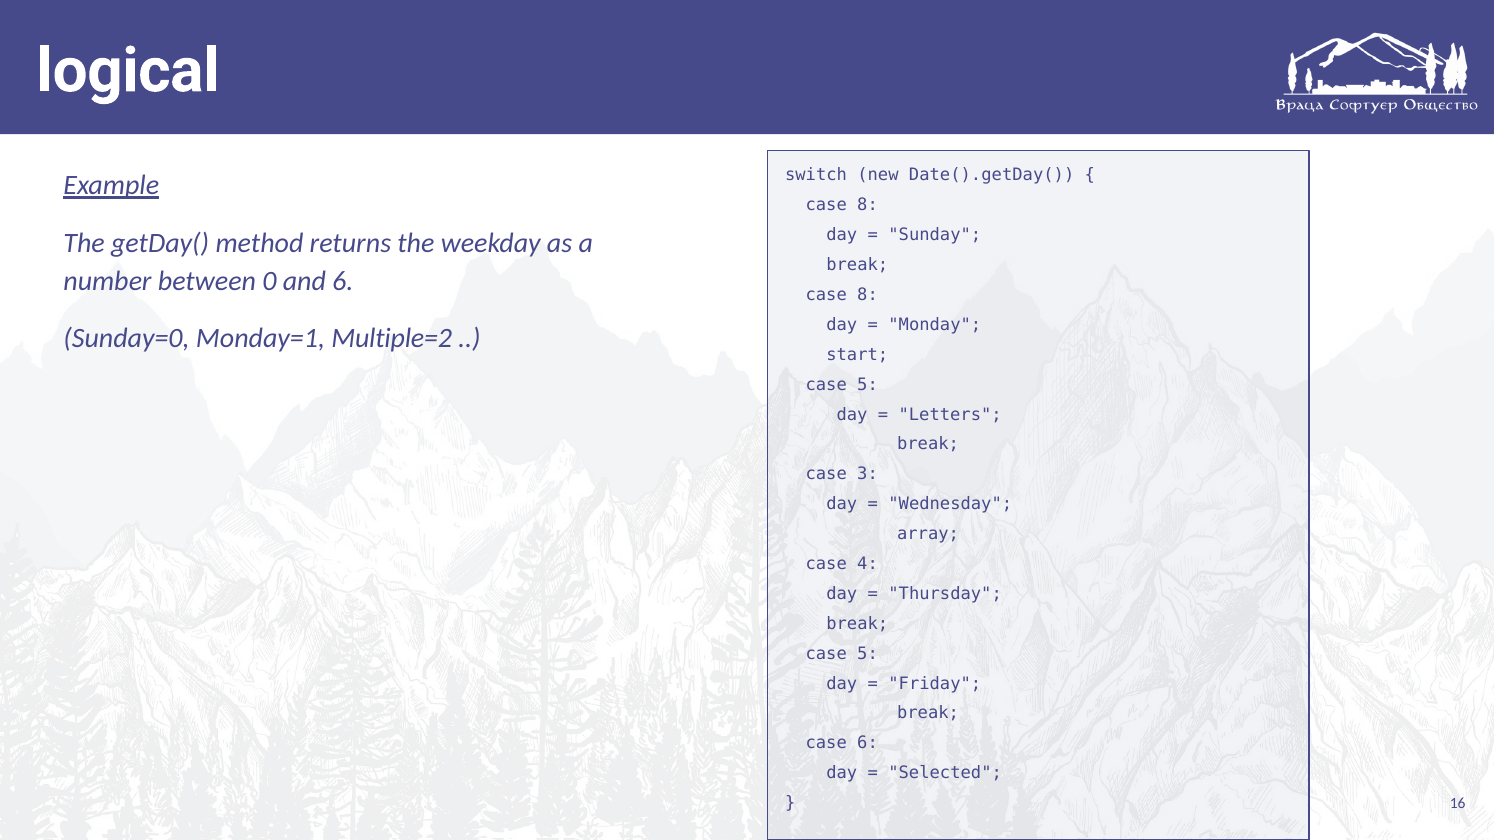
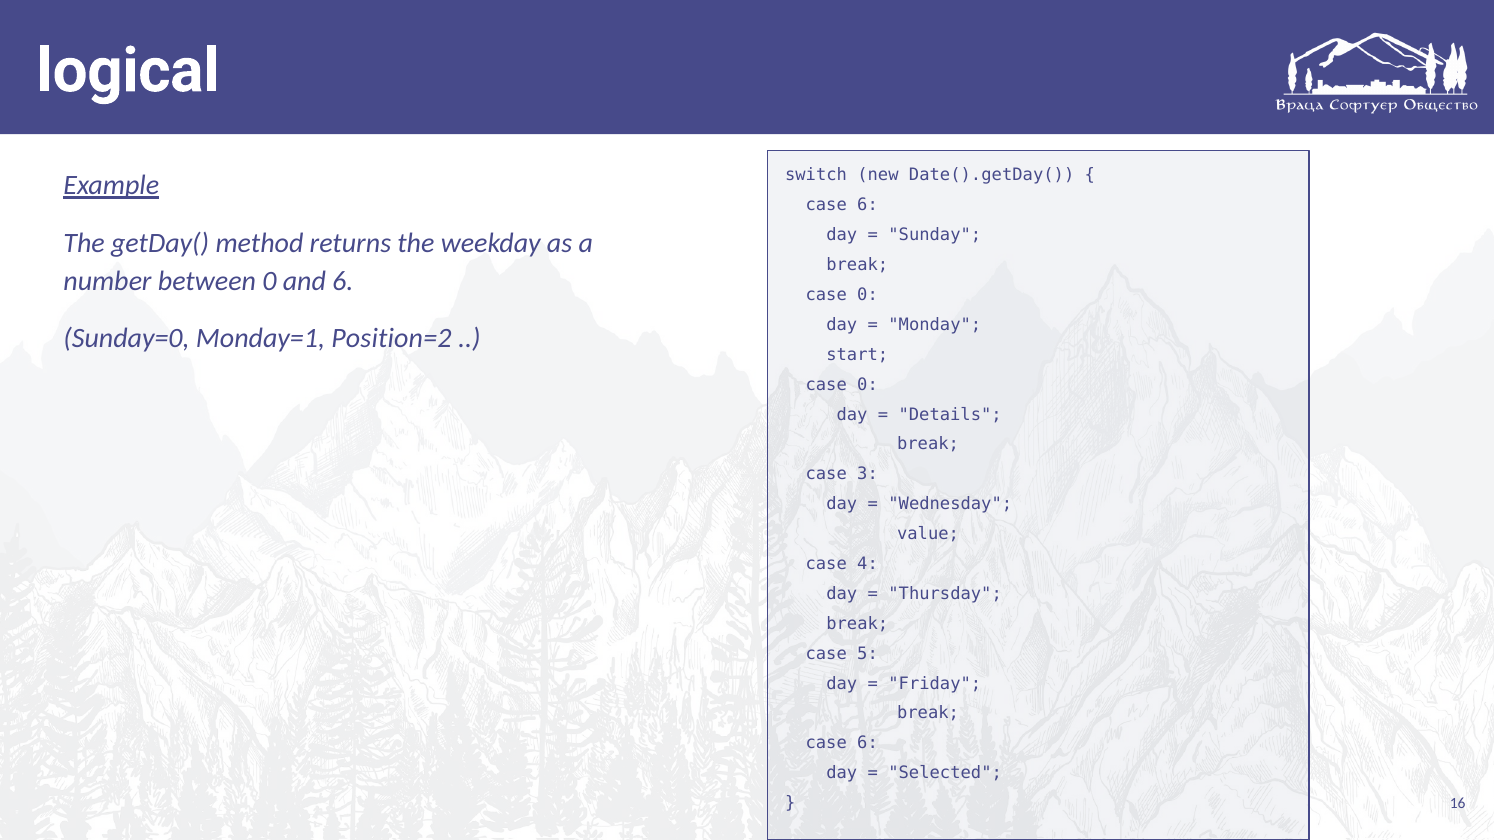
8 at (867, 205): 8 -> 6
8 at (867, 295): 8 -> 0
Multiple=2: Multiple=2 -> Position=2
5 at (867, 385): 5 -> 0
Letters: Letters -> Details
array: array -> value
